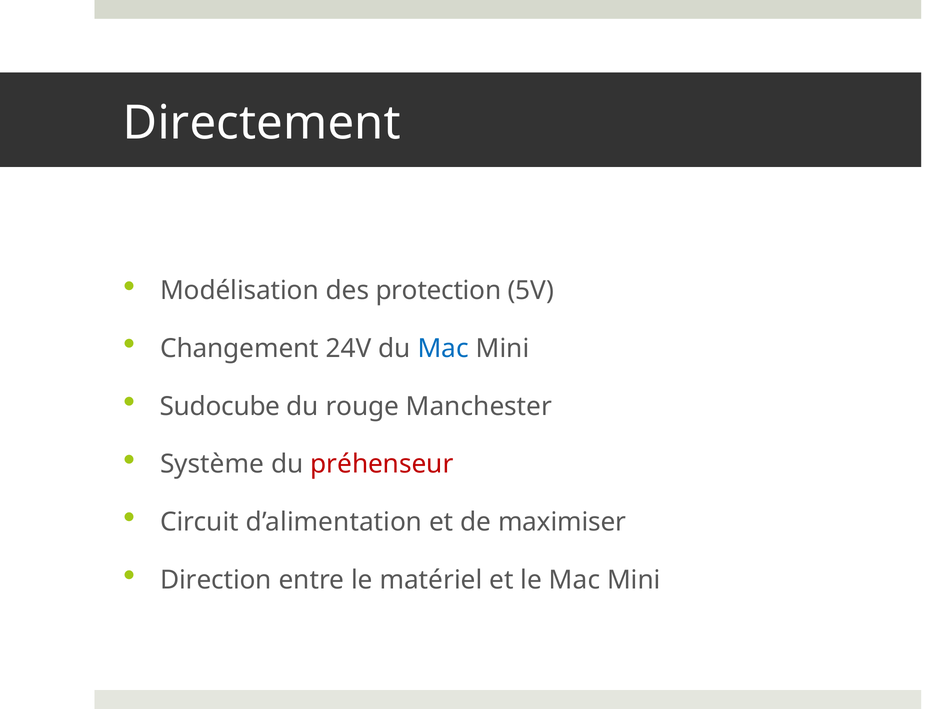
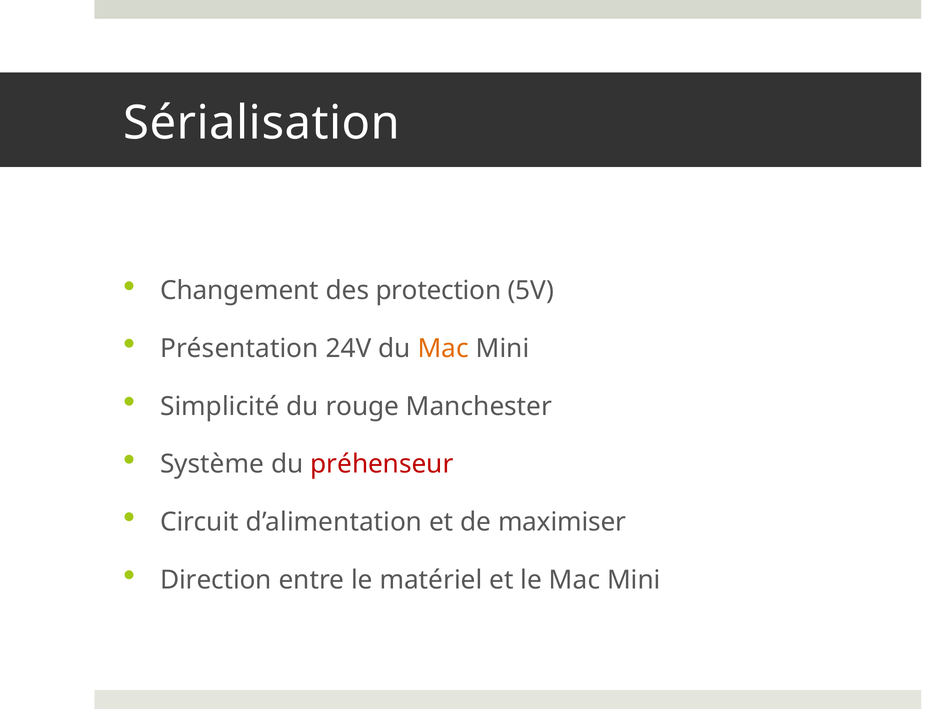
Directement: Directement -> Sérialisation
Modélisation: Modélisation -> Changement
Changement: Changement -> Présentation
Mac at (443, 348) colour: blue -> orange
Sudocube: Sudocube -> Simplicité
